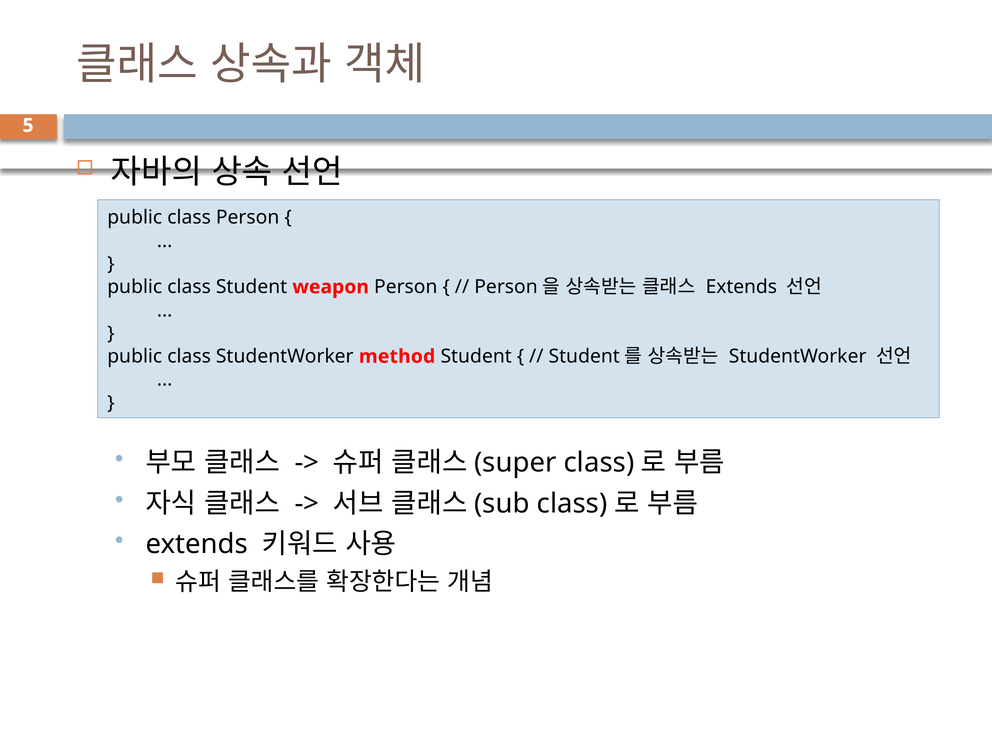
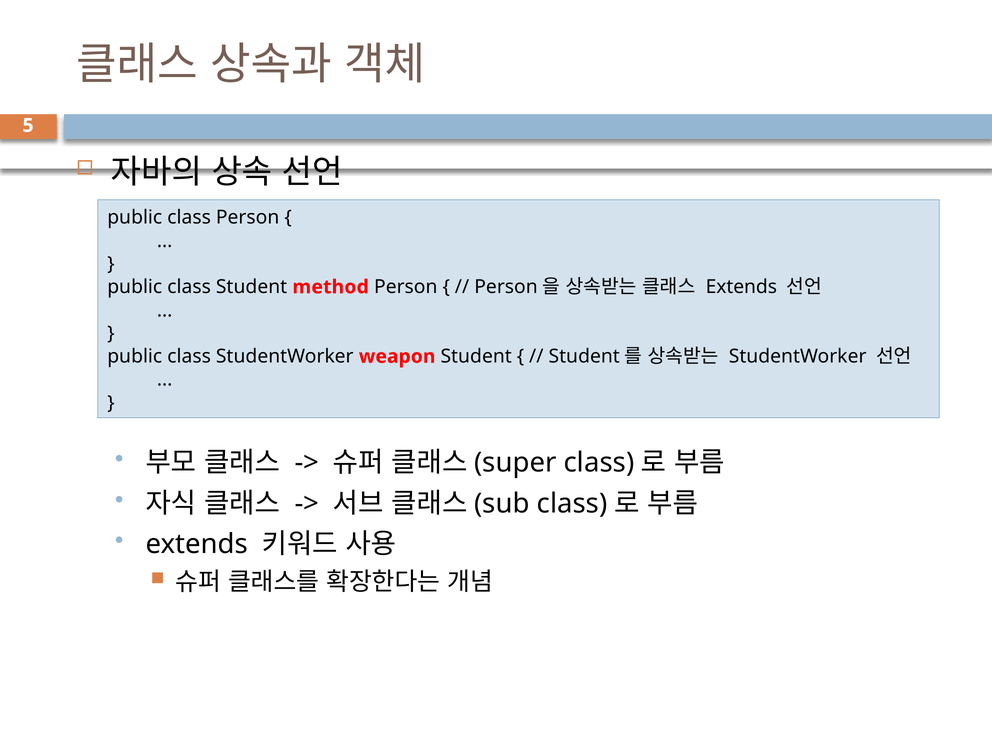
weapon: weapon -> method
method: method -> weapon
